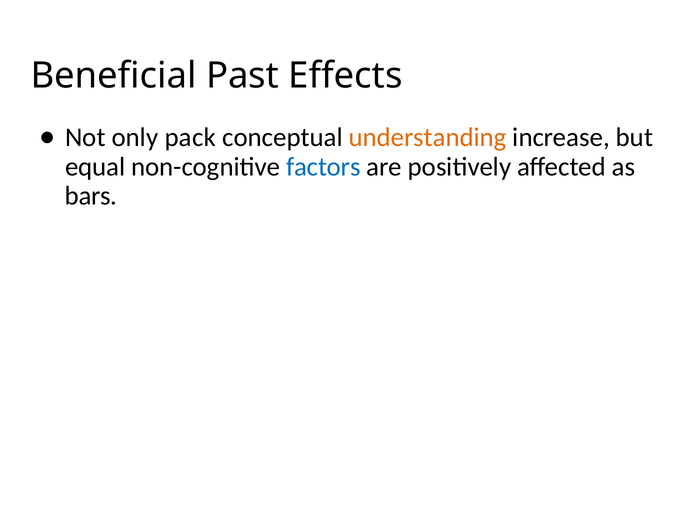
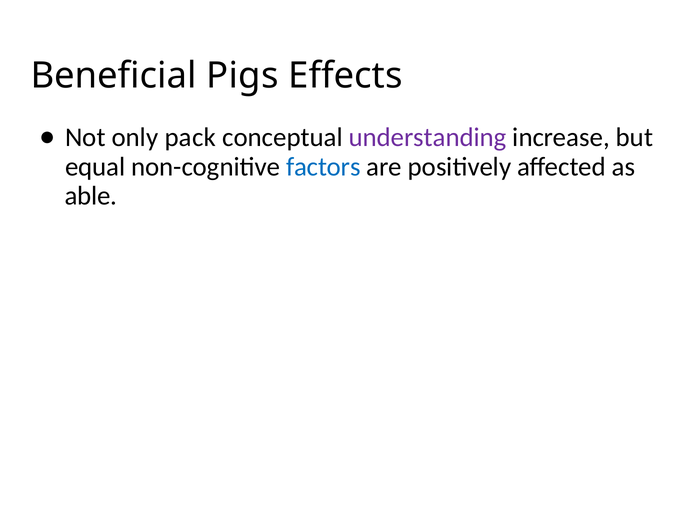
Past: Past -> Pigs
understanding colour: orange -> purple
bars: bars -> able
